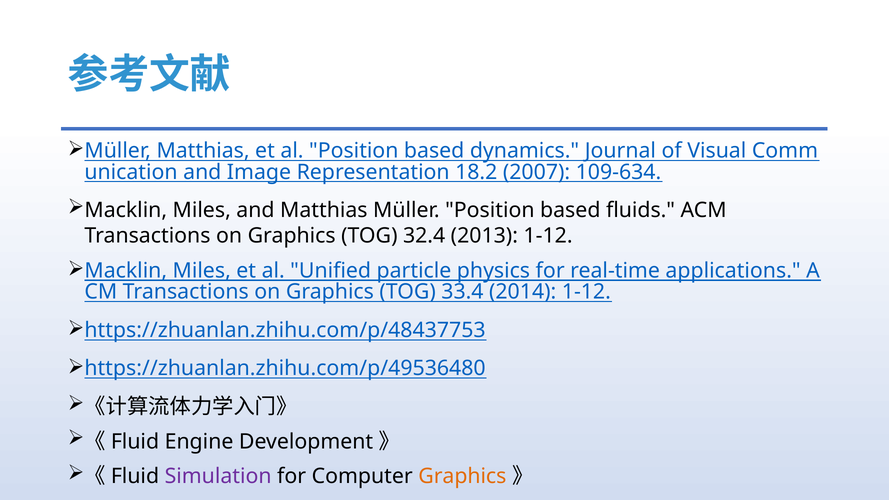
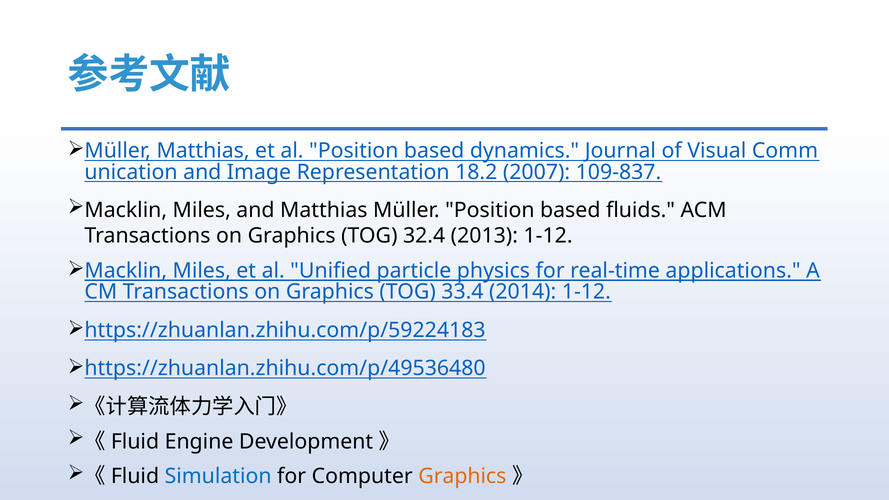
109-634: 109-634 -> 109-837
https://zhuanlan.zhihu.com/p/48437753: https://zhuanlan.zhihu.com/p/48437753 -> https://zhuanlan.zhihu.com/p/59224183
Simulation colour: purple -> blue
